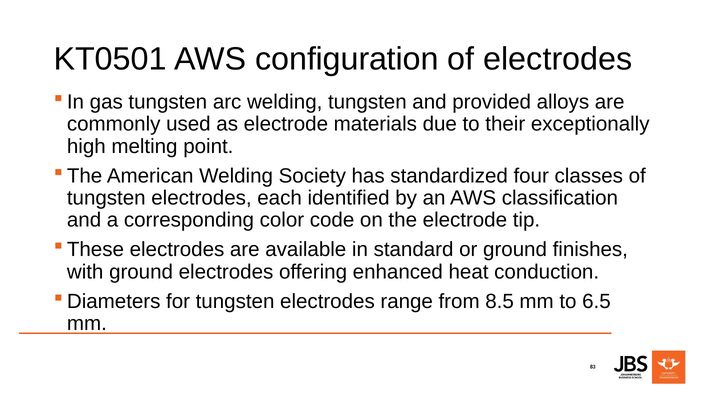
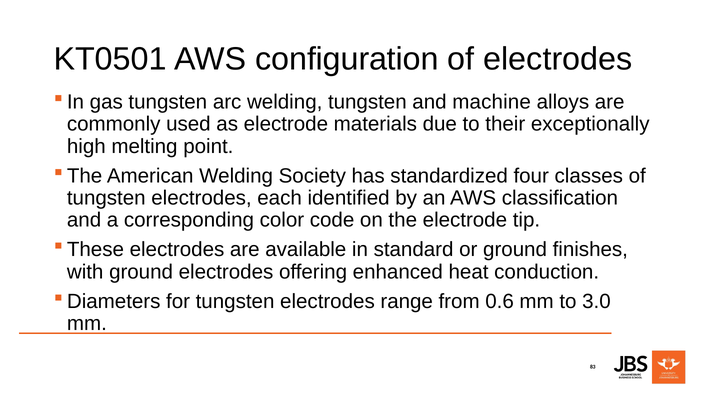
provided: provided -> machine
8.5: 8.5 -> 0.6
6.5: 6.5 -> 3.0
